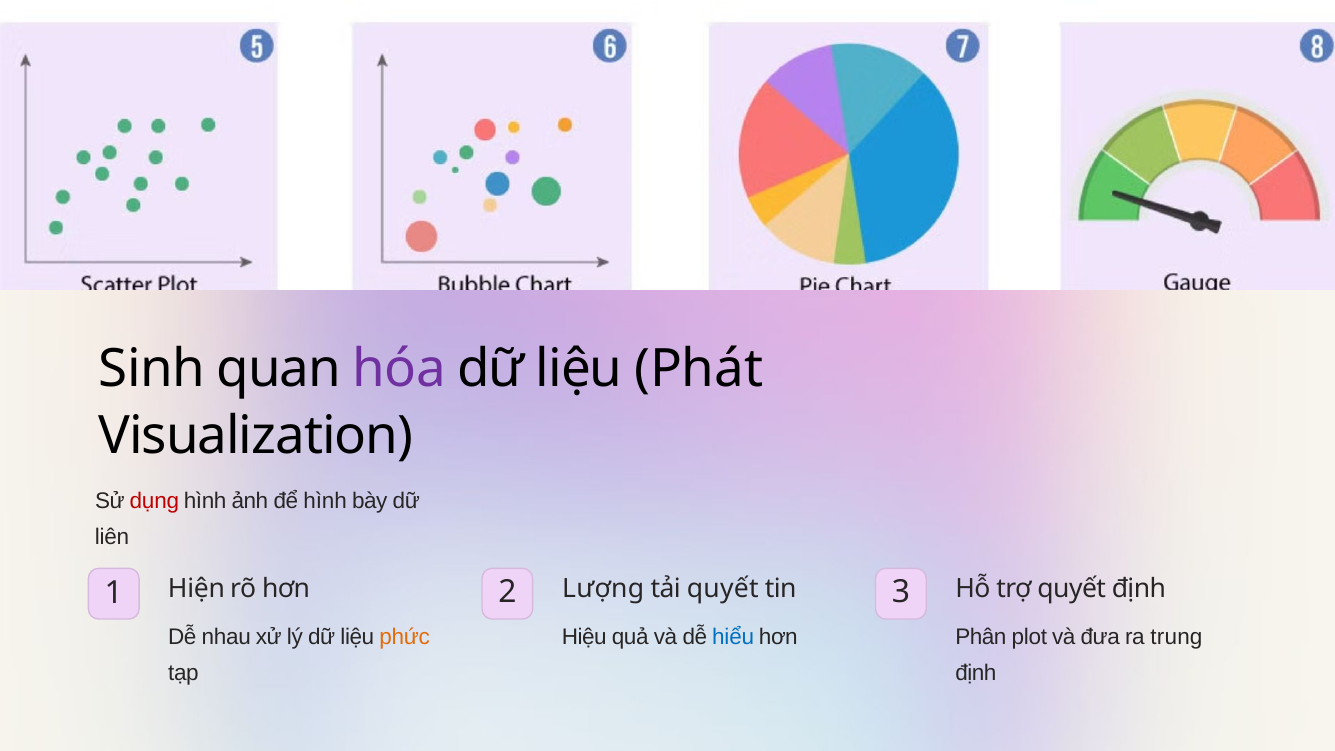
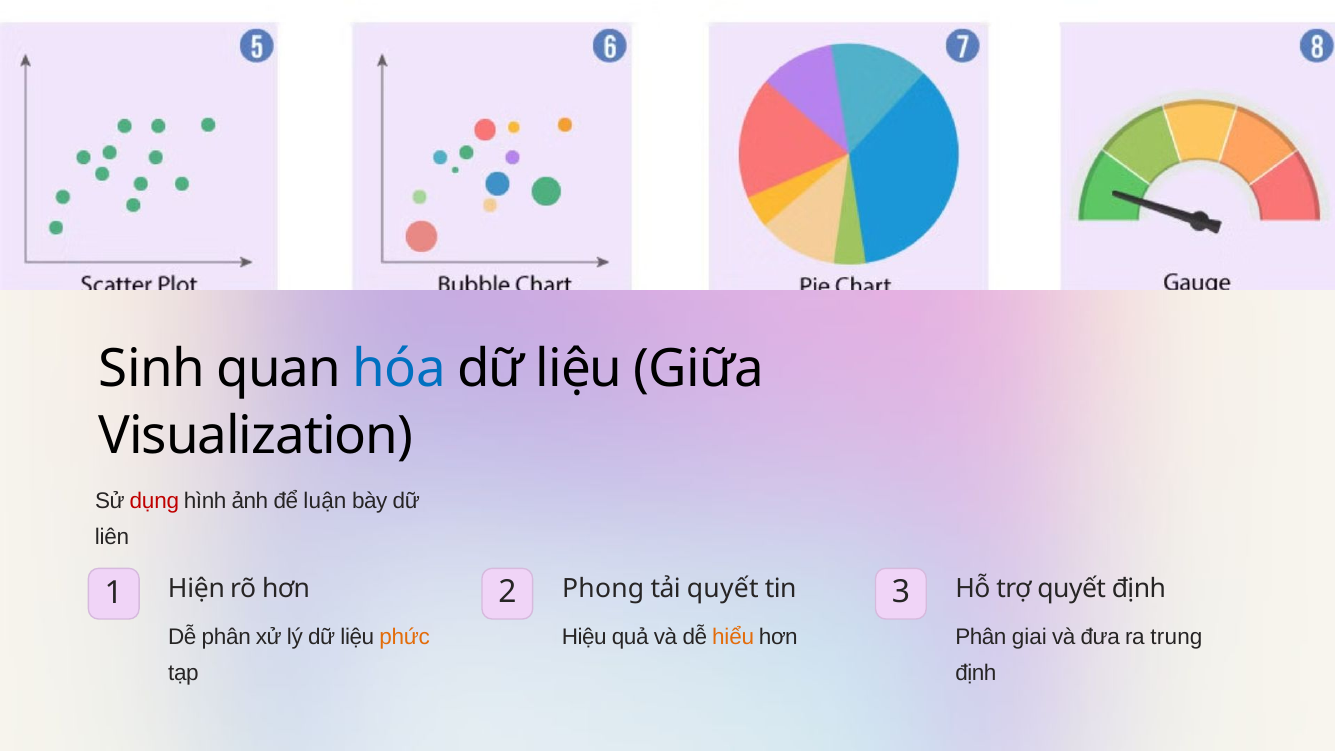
hóa colour: purple -> blue
Phát: Phát -> Giữa
để hình: hình -> luận
Lượng: Lượng -> Phong
Dễ nhau: nhau -> phân
plot: plot -> giai
hiểu colour: blue -> orange
